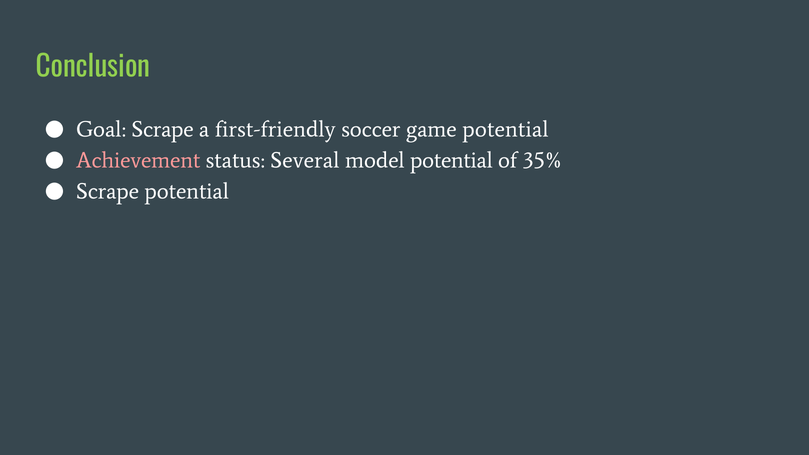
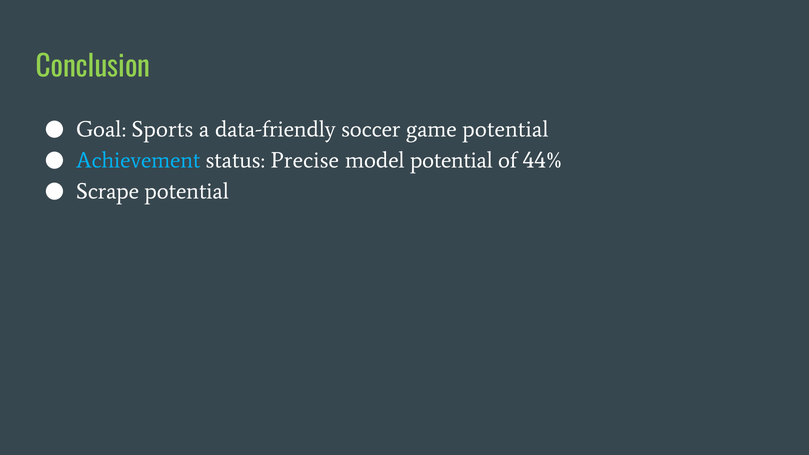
Goal Scrape: Scrape -> Sports
first-friendly: first-friendly -> data-friendly
Achievement colour: pink -> light blue
Several: Several -> Precise
35%: 35% -> 44%
